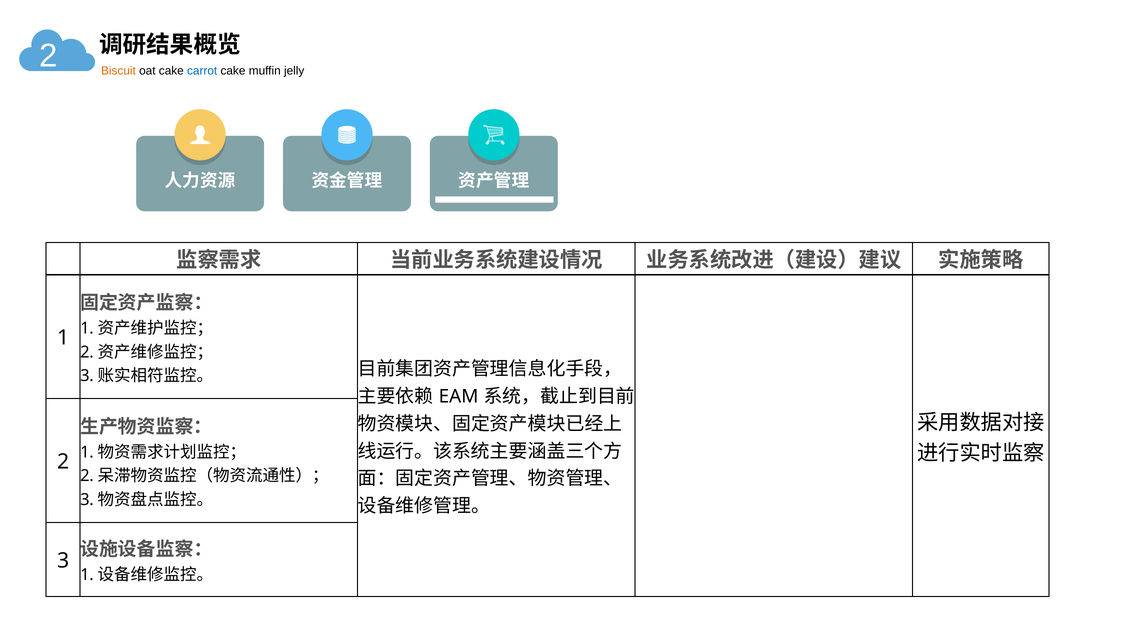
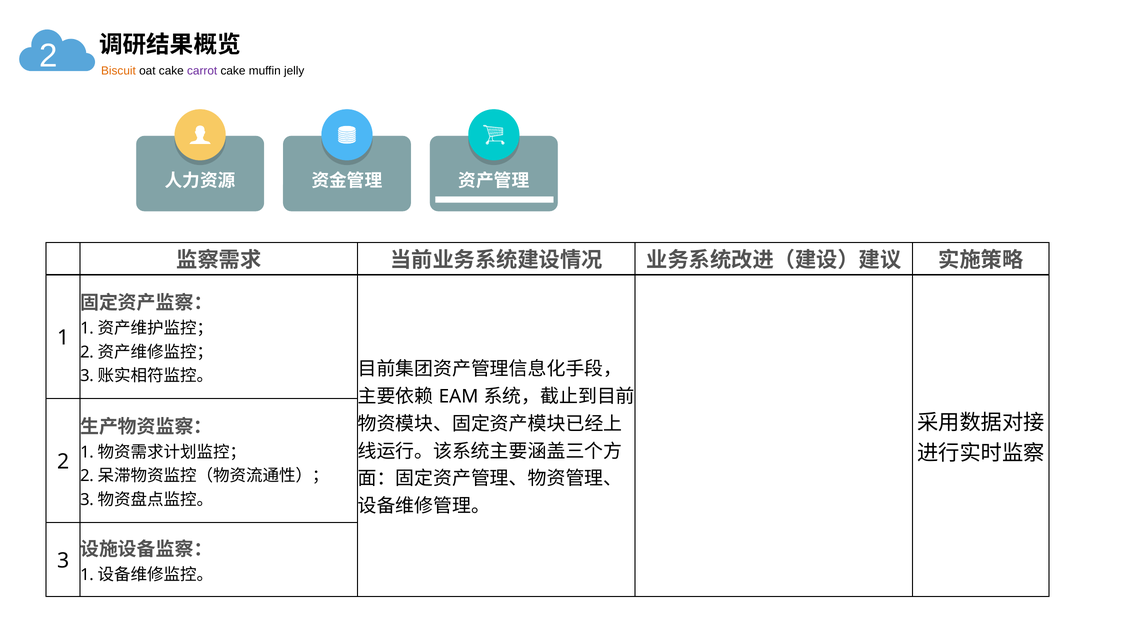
carrot colour: blue -> purple
